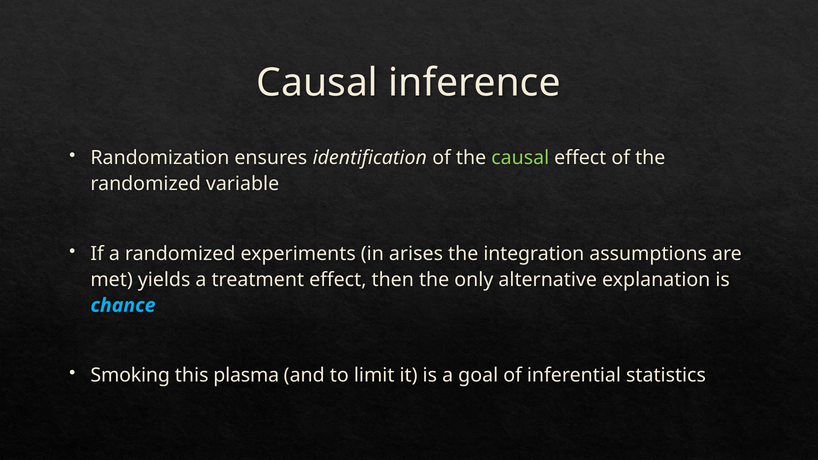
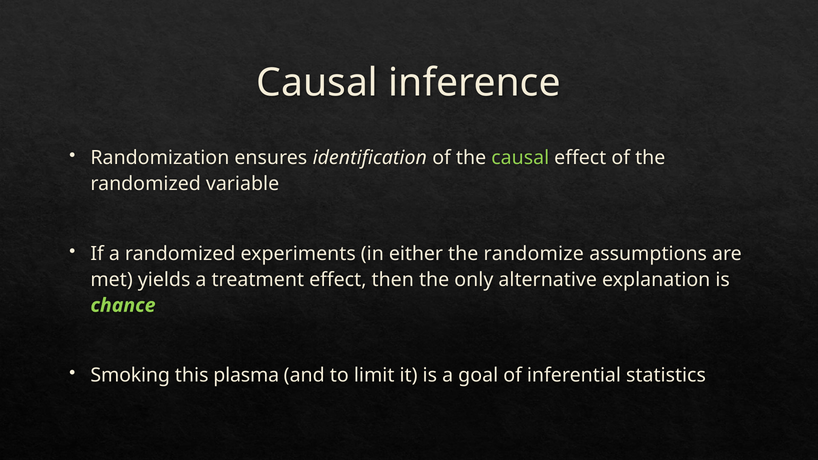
arises: arises -> either
integration: integration -> randomize
chance colour: light blue -> light green
